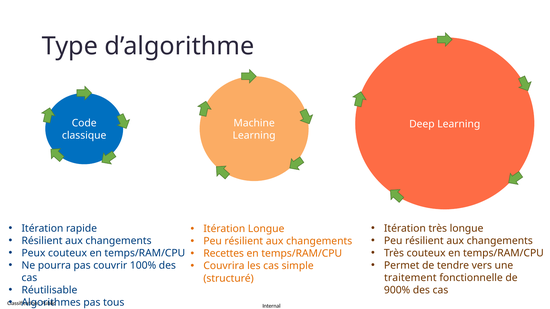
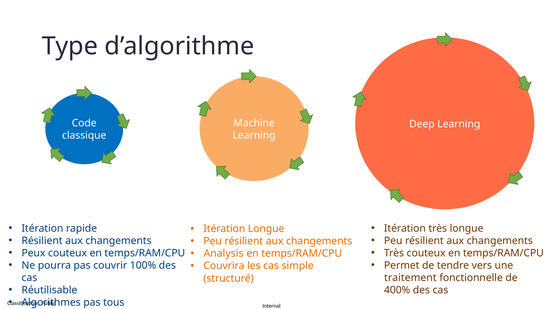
Recettes: Recettes -> Analysis
900%: 900% -> 400%
